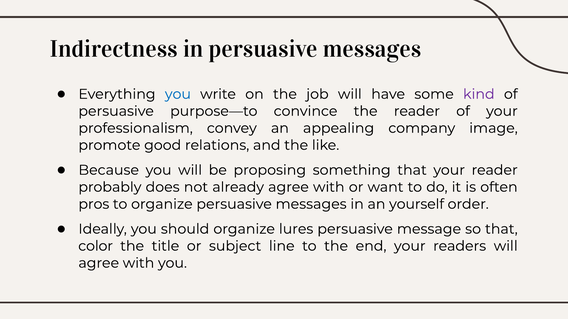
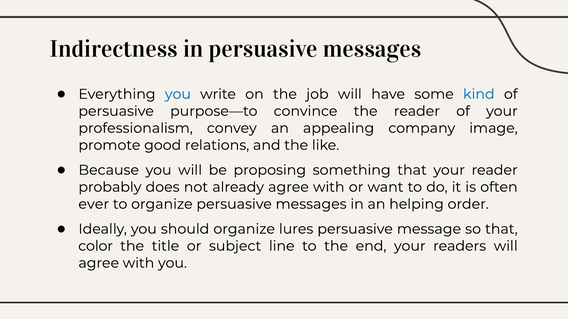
kind colour: purple -> blue
pros: pros -> ever
yourself: yourself -> helping
